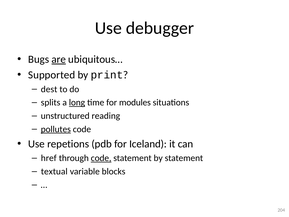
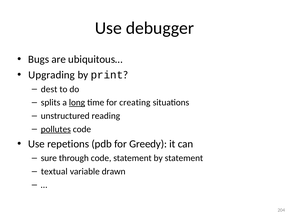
are underline: present -> none
Supported: Supported -> Upgrading
modules: modules -> creating
Iceland: Iceland -> Greedy
href: href -> sure
code at (101, 158) underline: present -> none
blocks: blocks -> drawn
